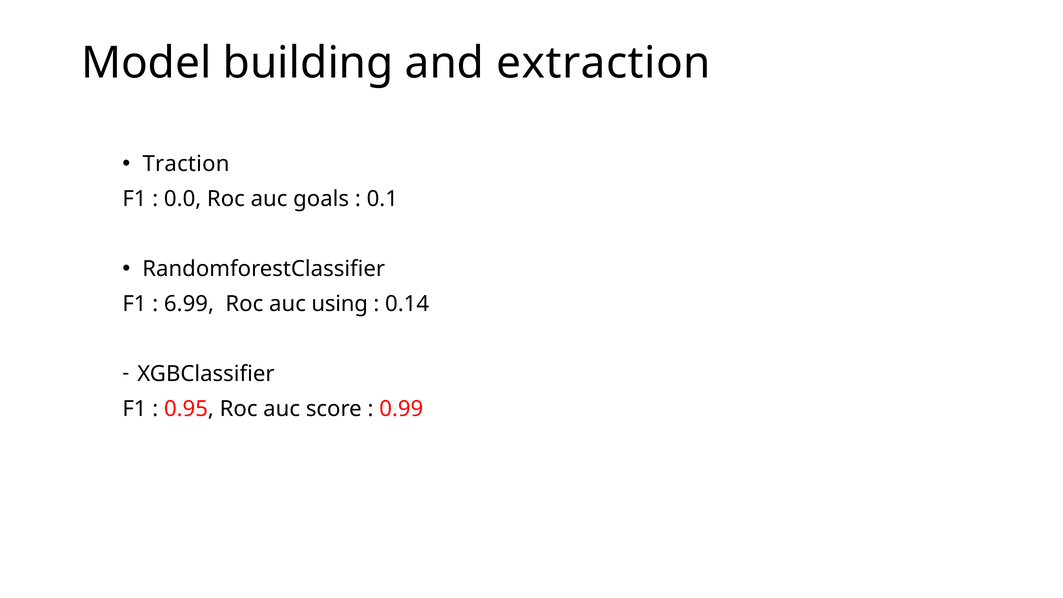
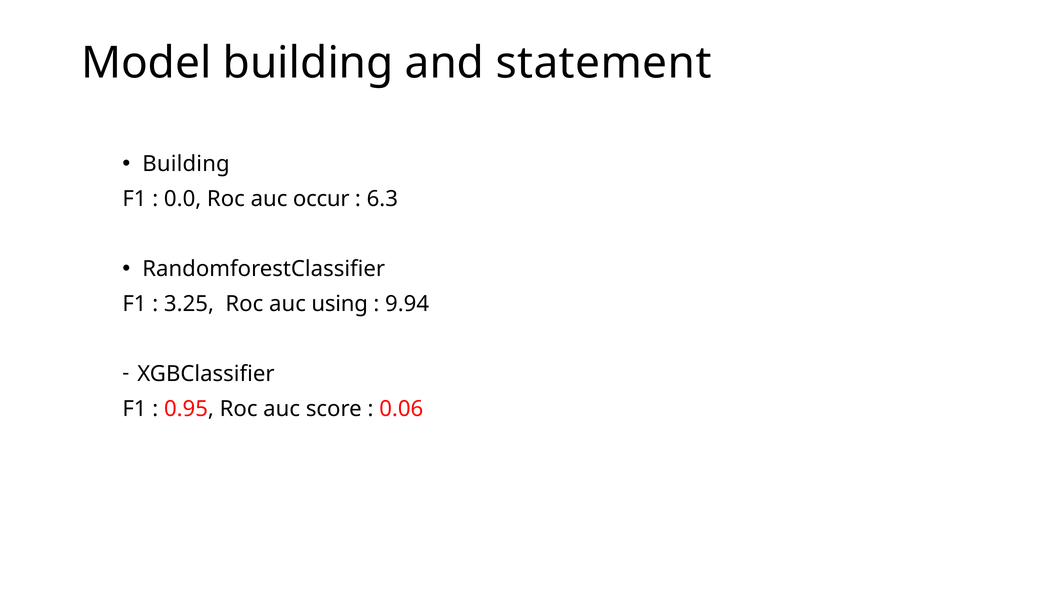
extraction: extraction -> statement
Traction at (186, 164): Traction -> Building
goals: goals -> occur
0.1: 0.1 -> 6.3
6.99: 6.99 -> 3.25
0.14: 0.14 -> 9.94
0.99: 0.99 -> 0.06
